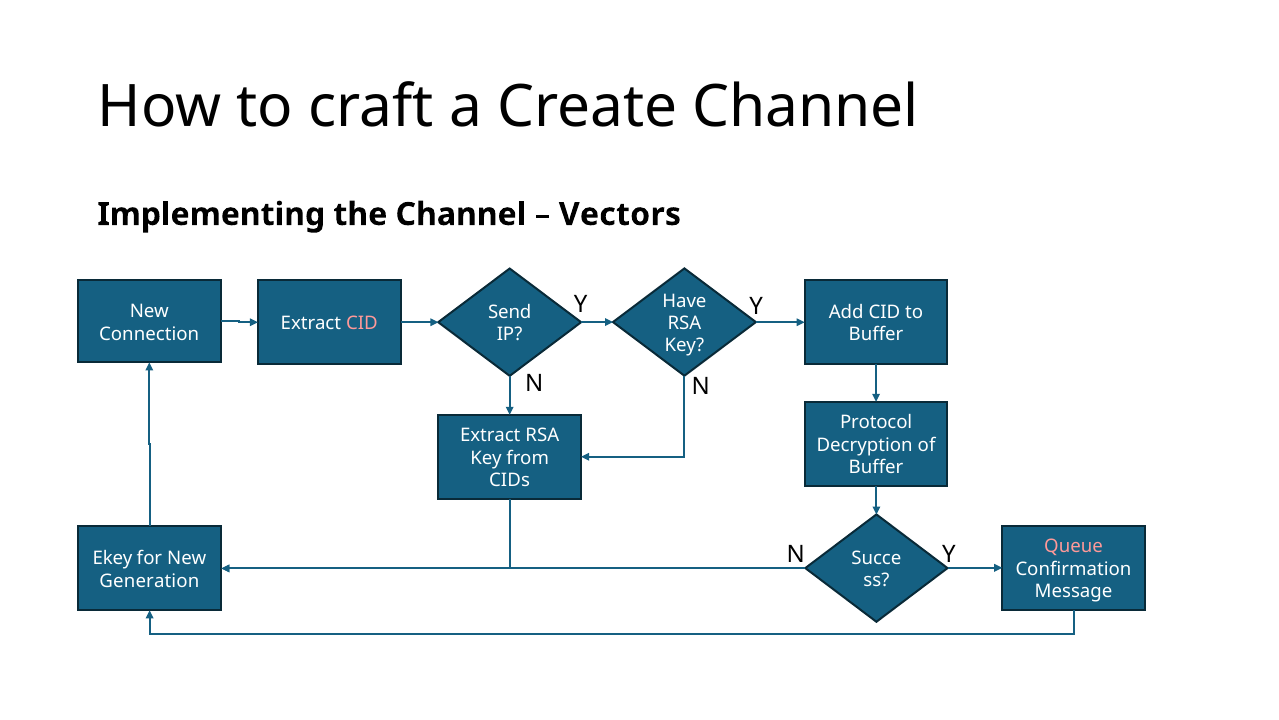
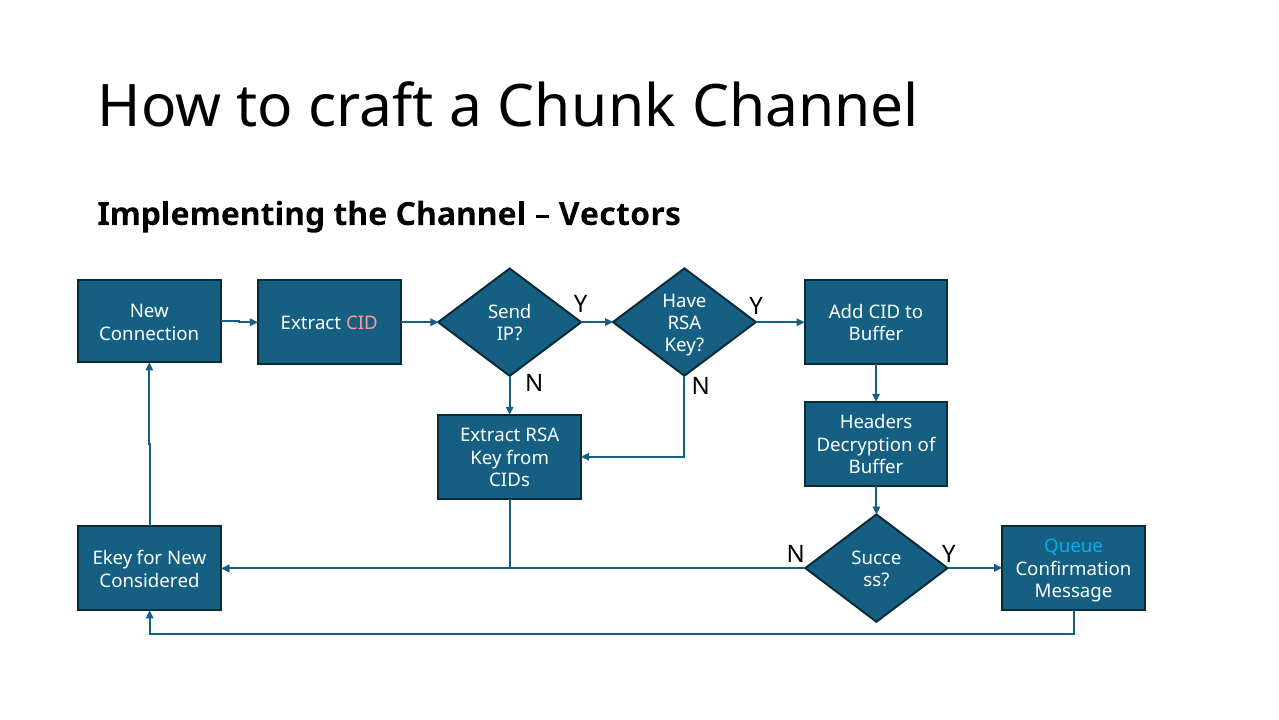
Create: Create -> Chunk
Protocol: Protocol -> Headers
Queue colour: pink -> light blue
Generation: Generation -> Considered
